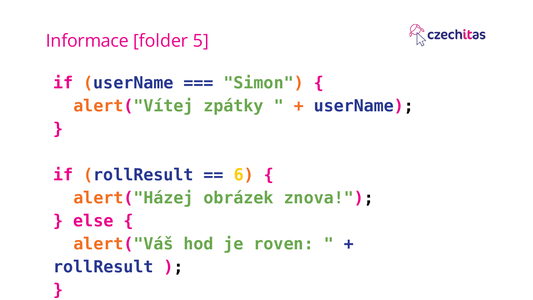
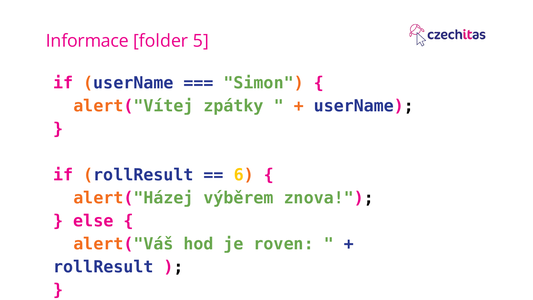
obrázek: obrázek -> výběrem
